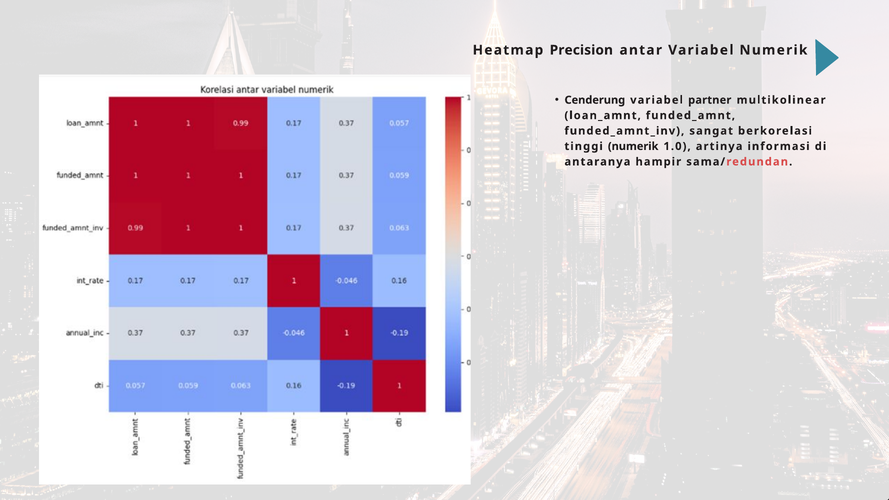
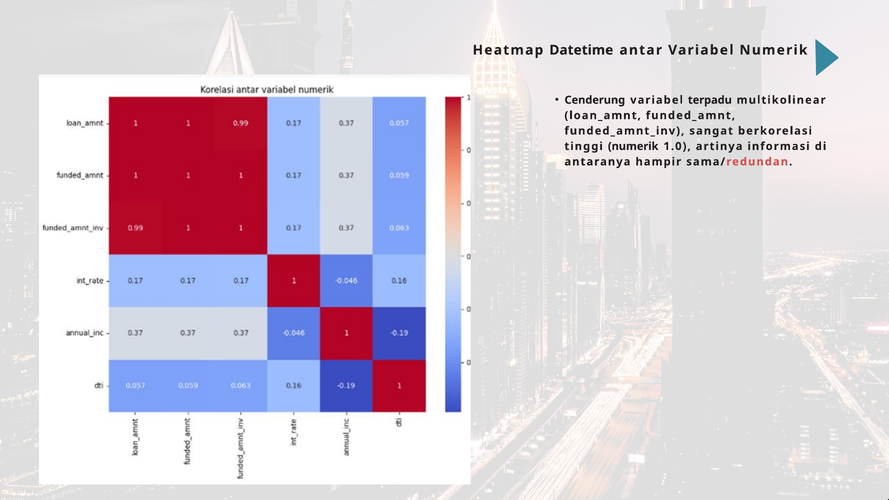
Precision: Precision -> Datetime
partner: partner -> terpadu
